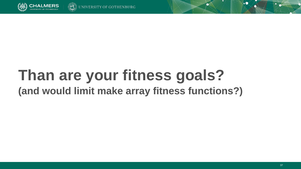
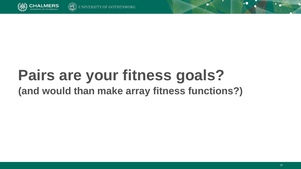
Than: Than -> Pairs
limit: limit -> than
